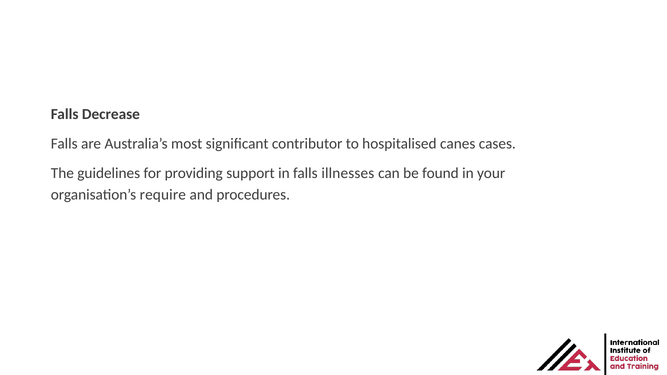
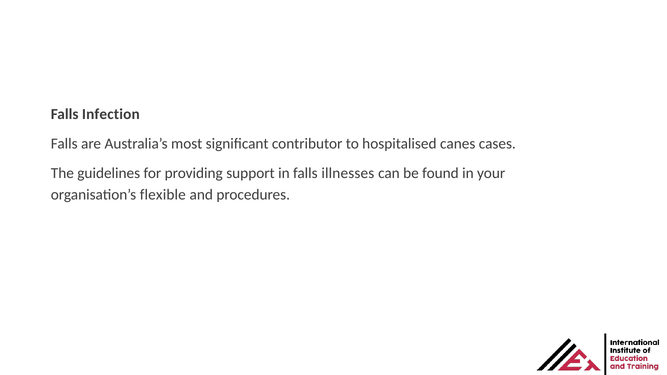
Decrease: Decrease -> Infection
require: require -> flexible
